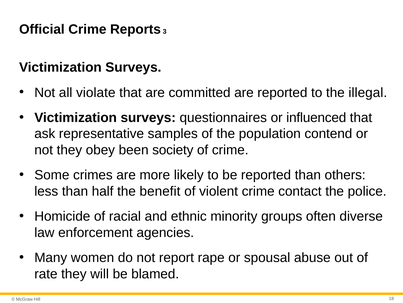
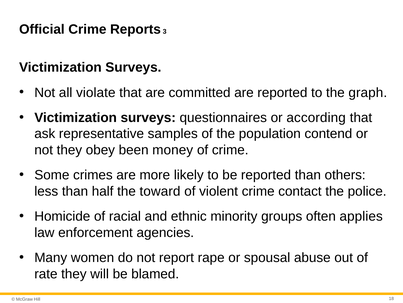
illegal: illegal -> graph
influenced: influenced -> according
society: society -> money
benefit: benefit -> toward
diverse: diverse -> applies
